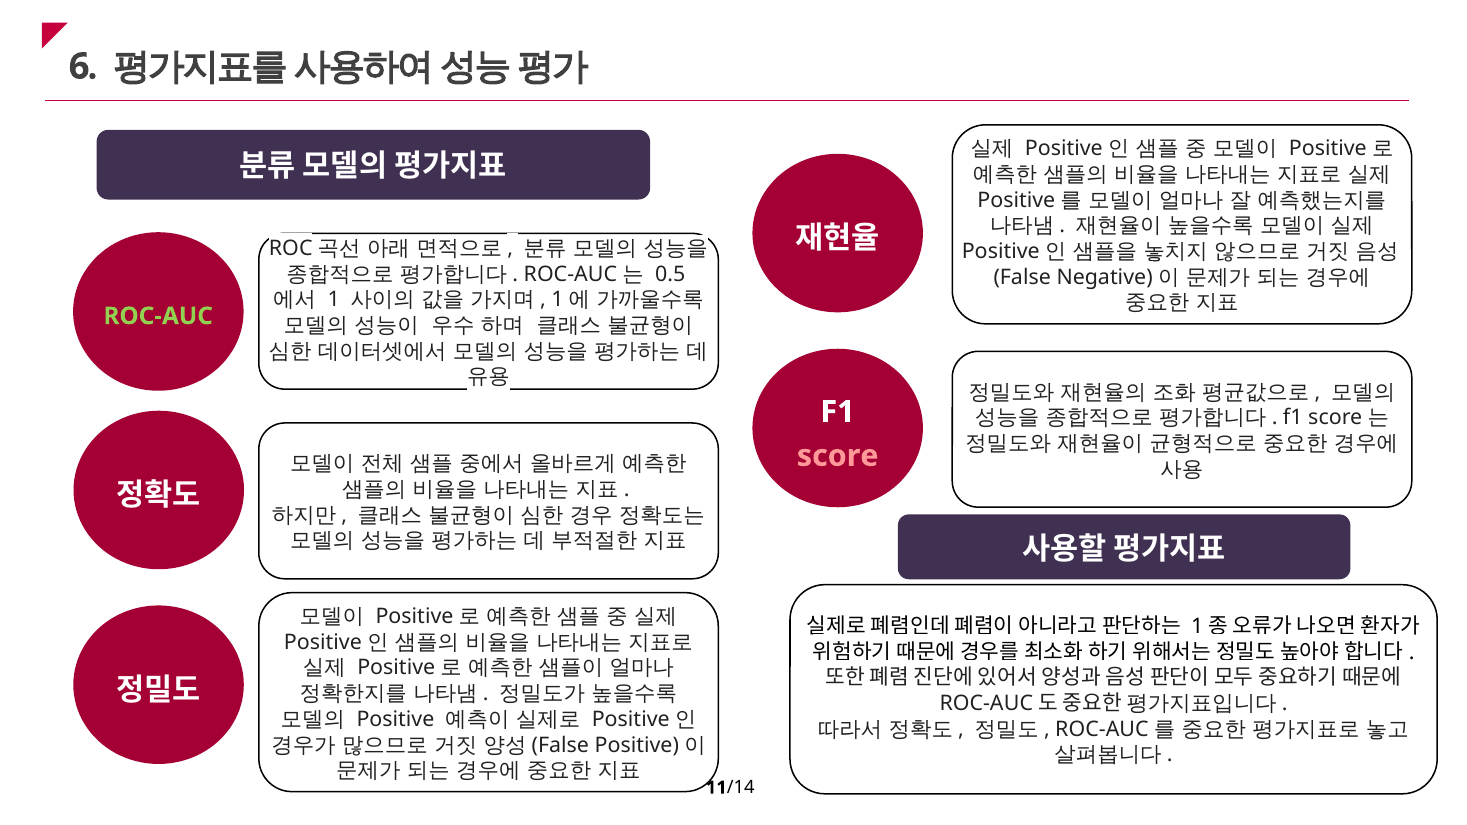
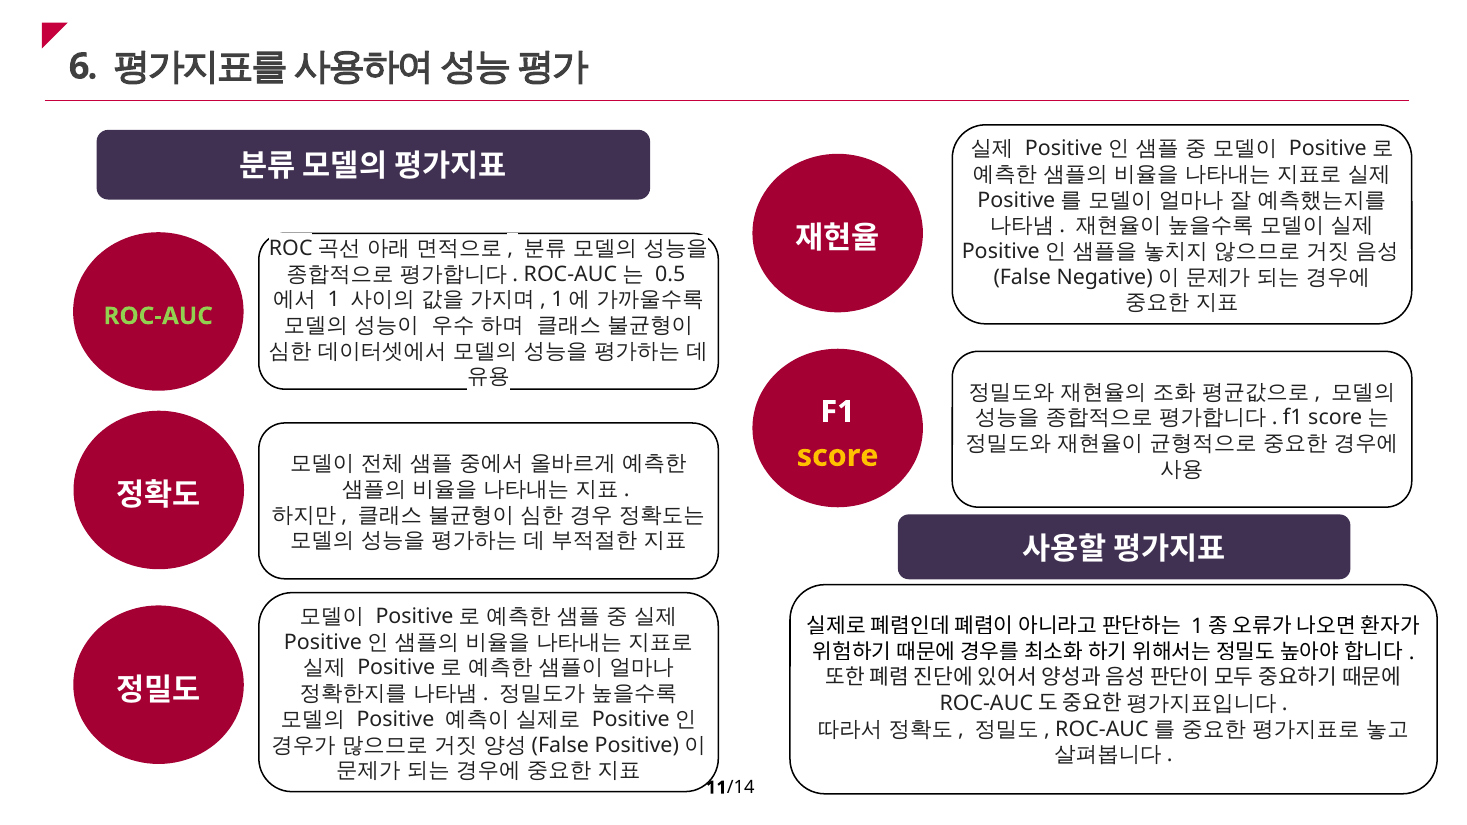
score colour: pink -> yellow
